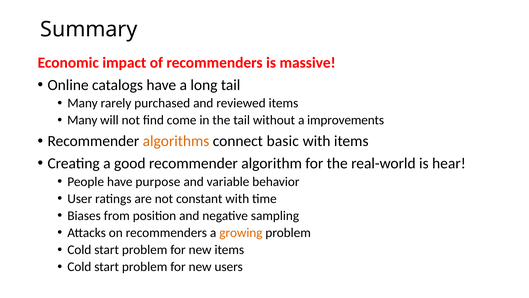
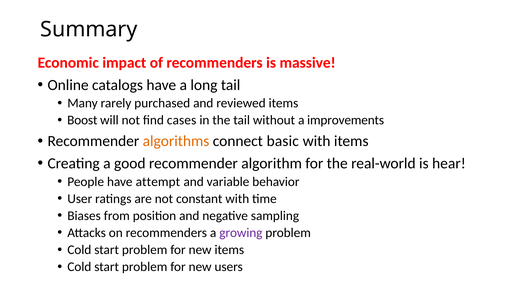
Many at (82, 120): Many -> Boost
come: come -> cases
purpose: purpose -> attempt
growing colour: orange -> purple
